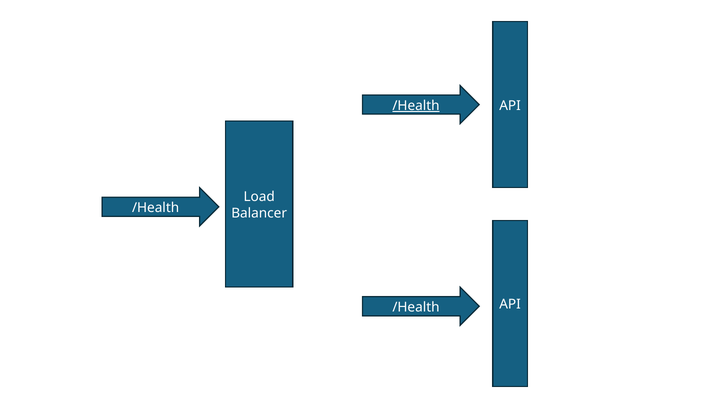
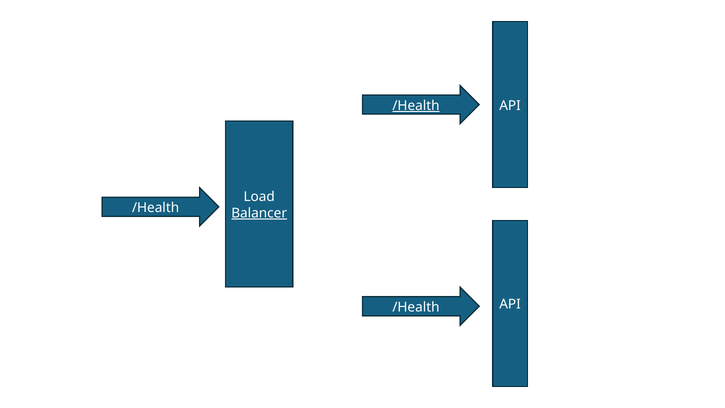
Balancer underline: none -> present
